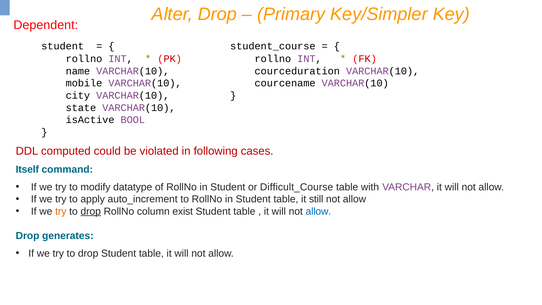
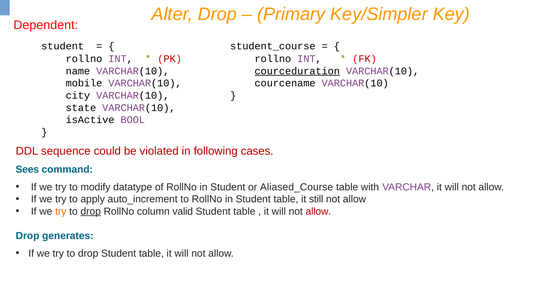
courceduration underline: none -> present
computed: computed -> sequence
Itself: Itself -> Sees
Difficult_Course: Difficult_Course -> Aliased_Course
exist: exist -> valid
allow at (318, 211) colour: blue -> red
